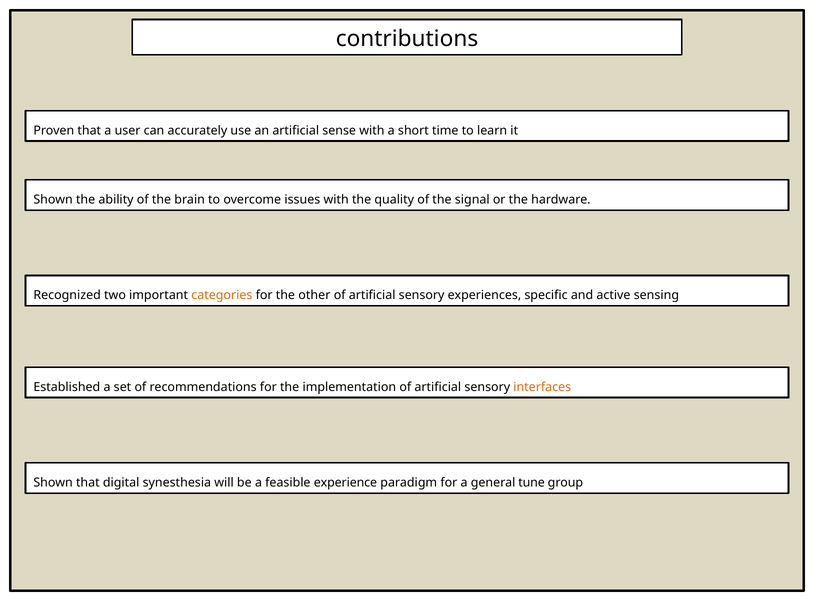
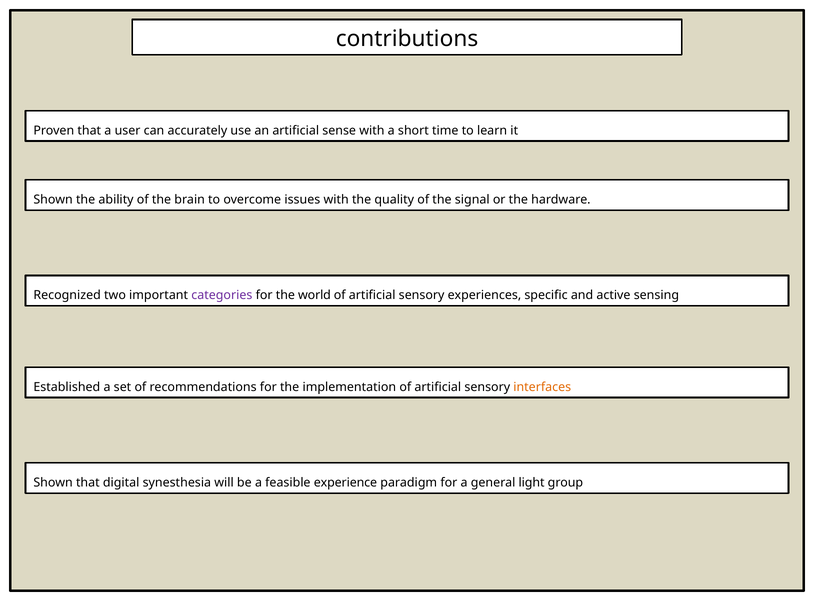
categories colour: orange -> purple
other: other -> world
tune: tune -> light
